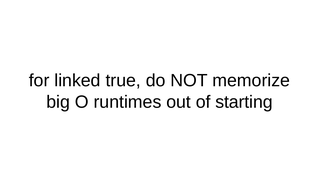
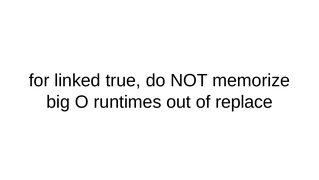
starting: starting -> replace
